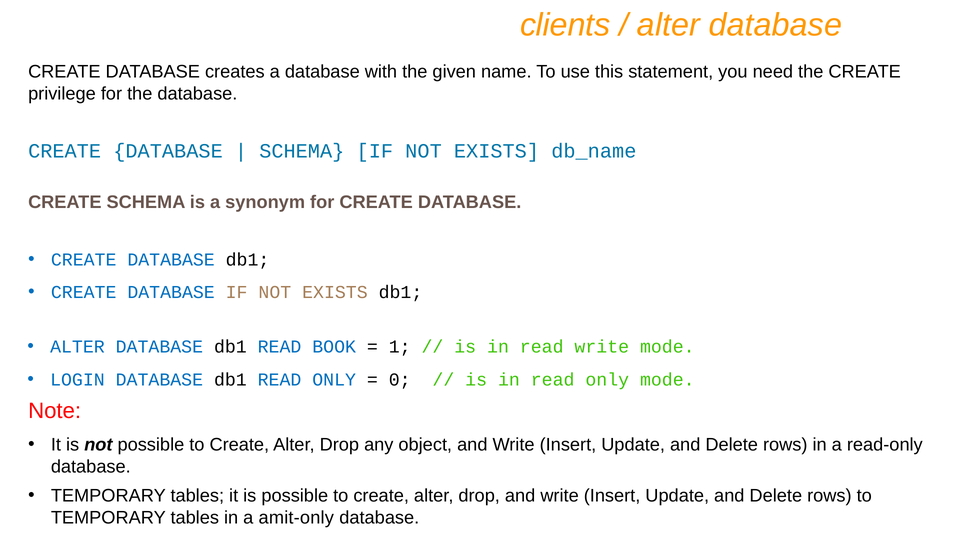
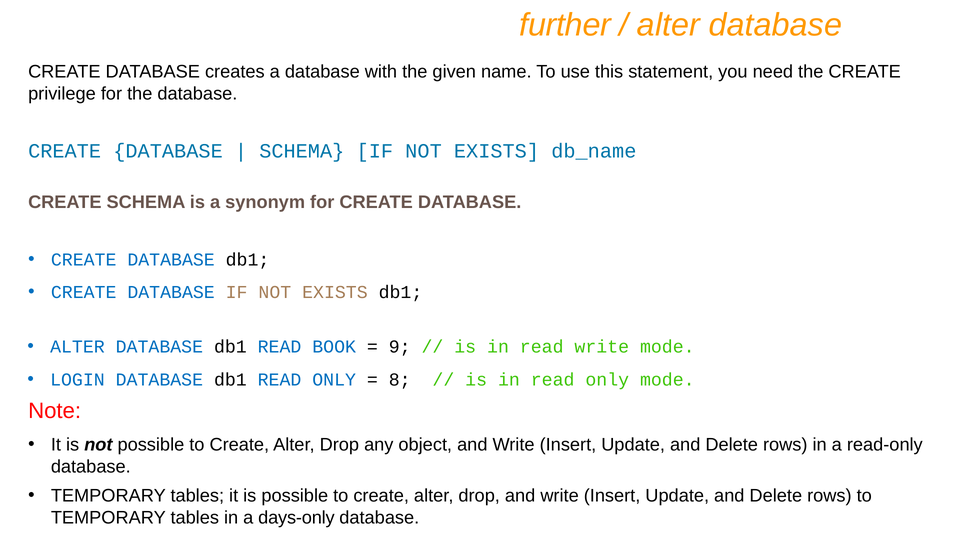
clients: clients -> further
1: 1 -> 9
0: 0 -> 8
amit-only: amit-only -> days-only
